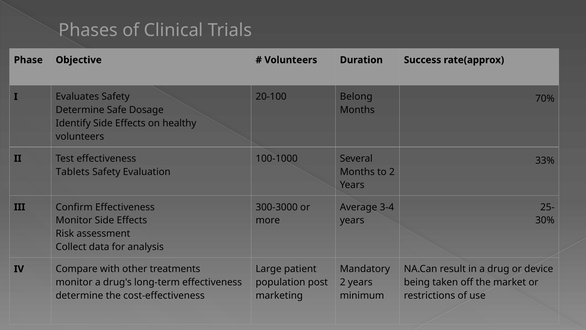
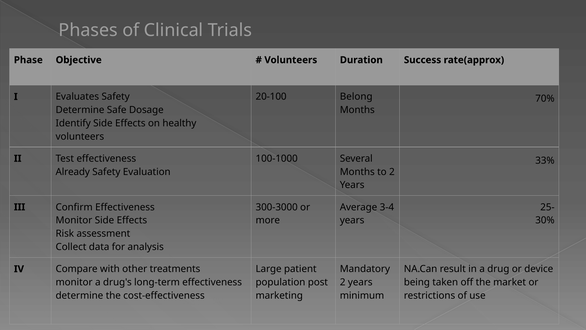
Tablets: Tablets -> Already
